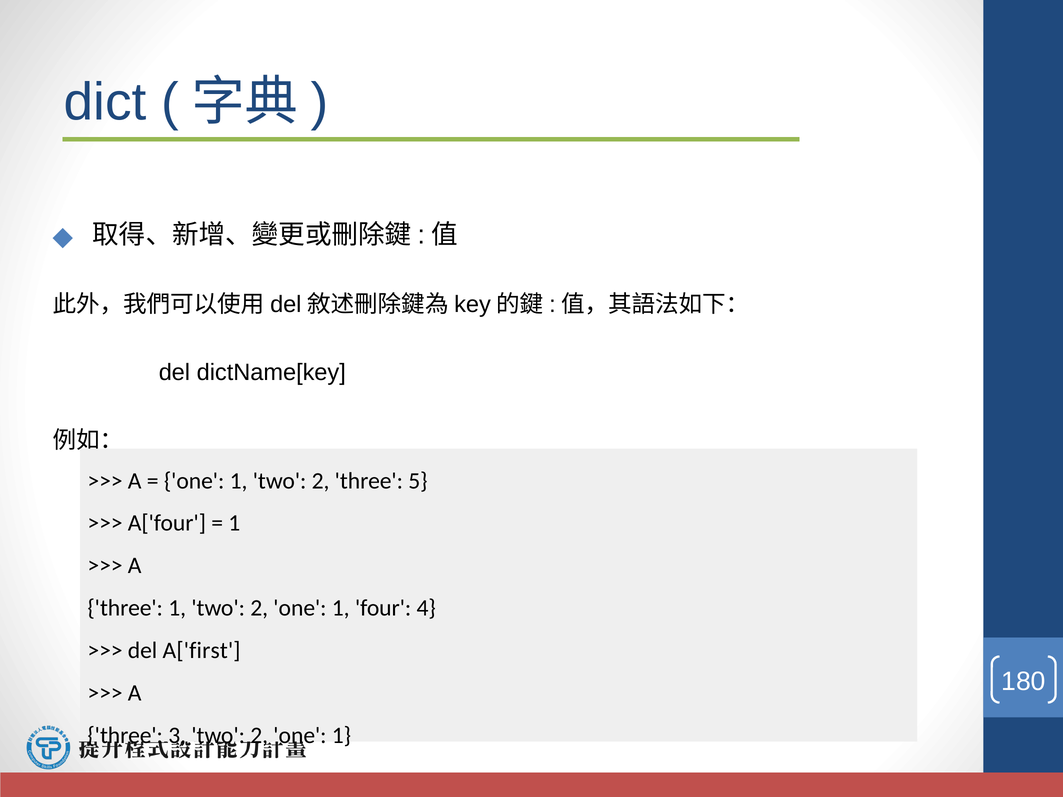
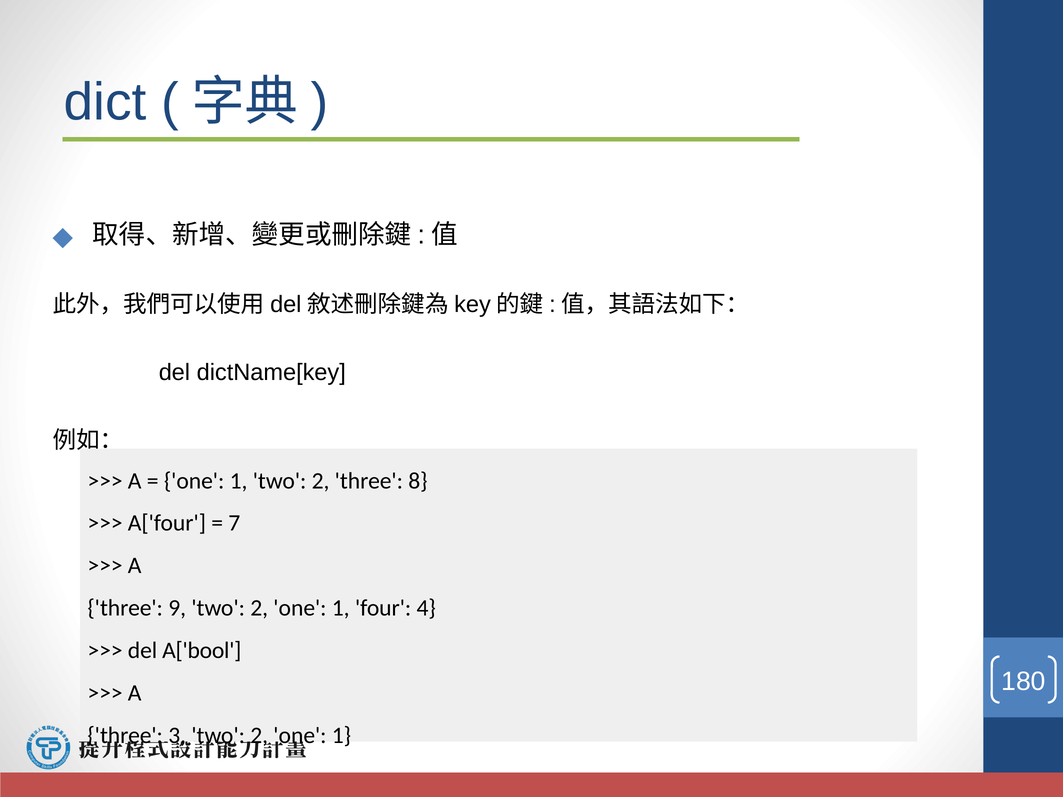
5: 5 -> 8
1 at (234, 523): 1 -> 7
three 1: 1 -> 9
A['first: A['first -> A['bool
